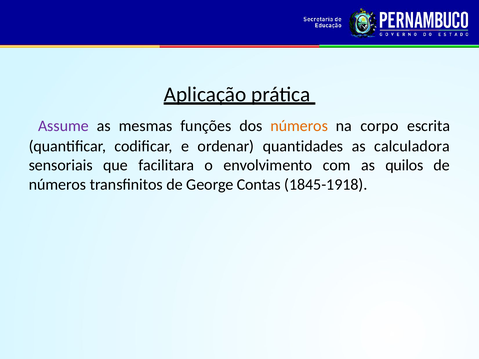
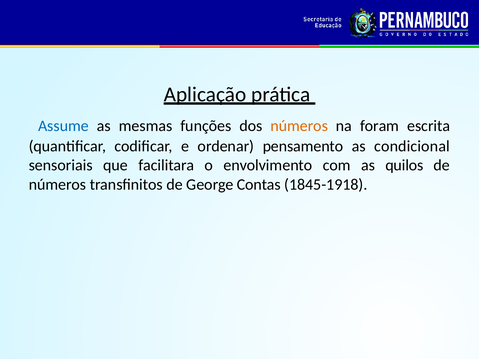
Assume colour: purple -> blue
corpo: corpo -> foram
quantidades: quantidades -> pensamento
calculadora: calculadora -> condicional
